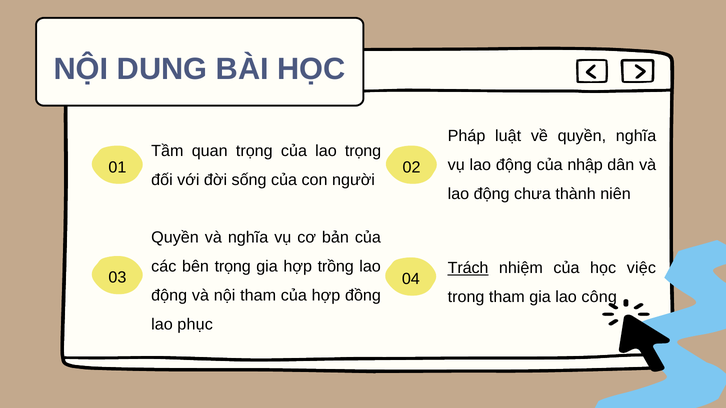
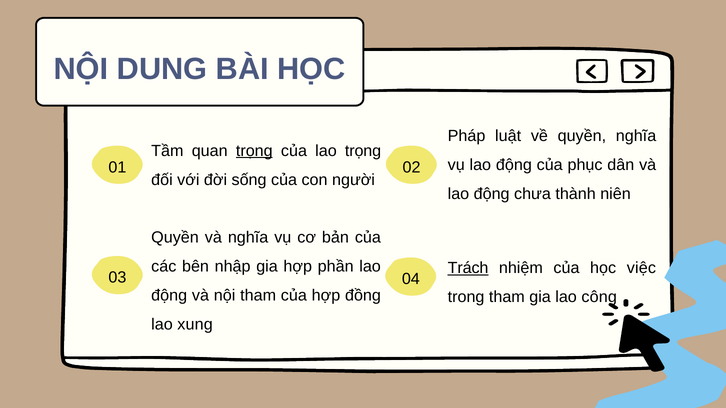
trọng at (254, 151) underline: none -> present
nhập: nhập -> phục
bên trọng: trọng -> nhập
trồng: trồng -> phần
phục: phục -> xung
